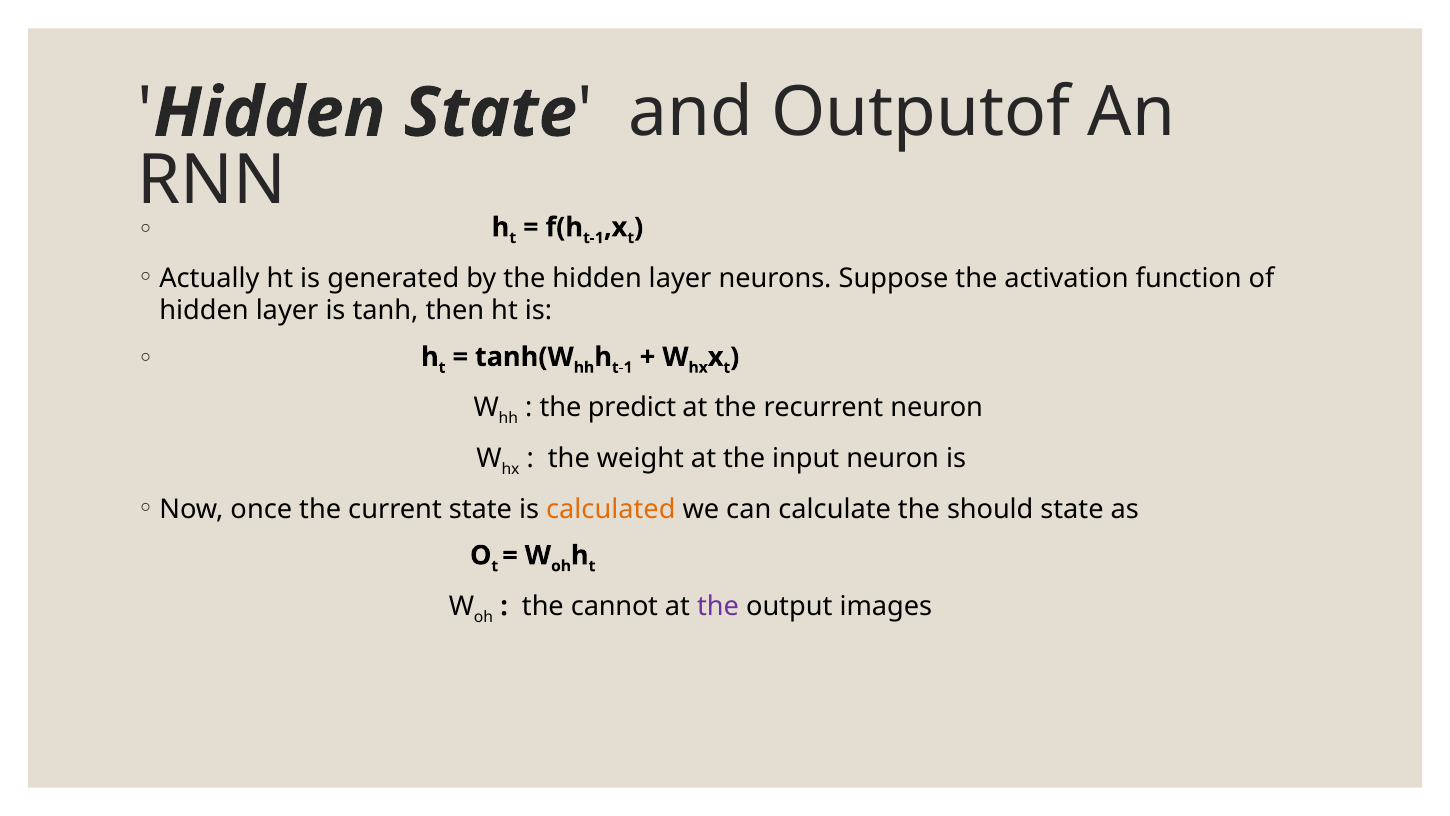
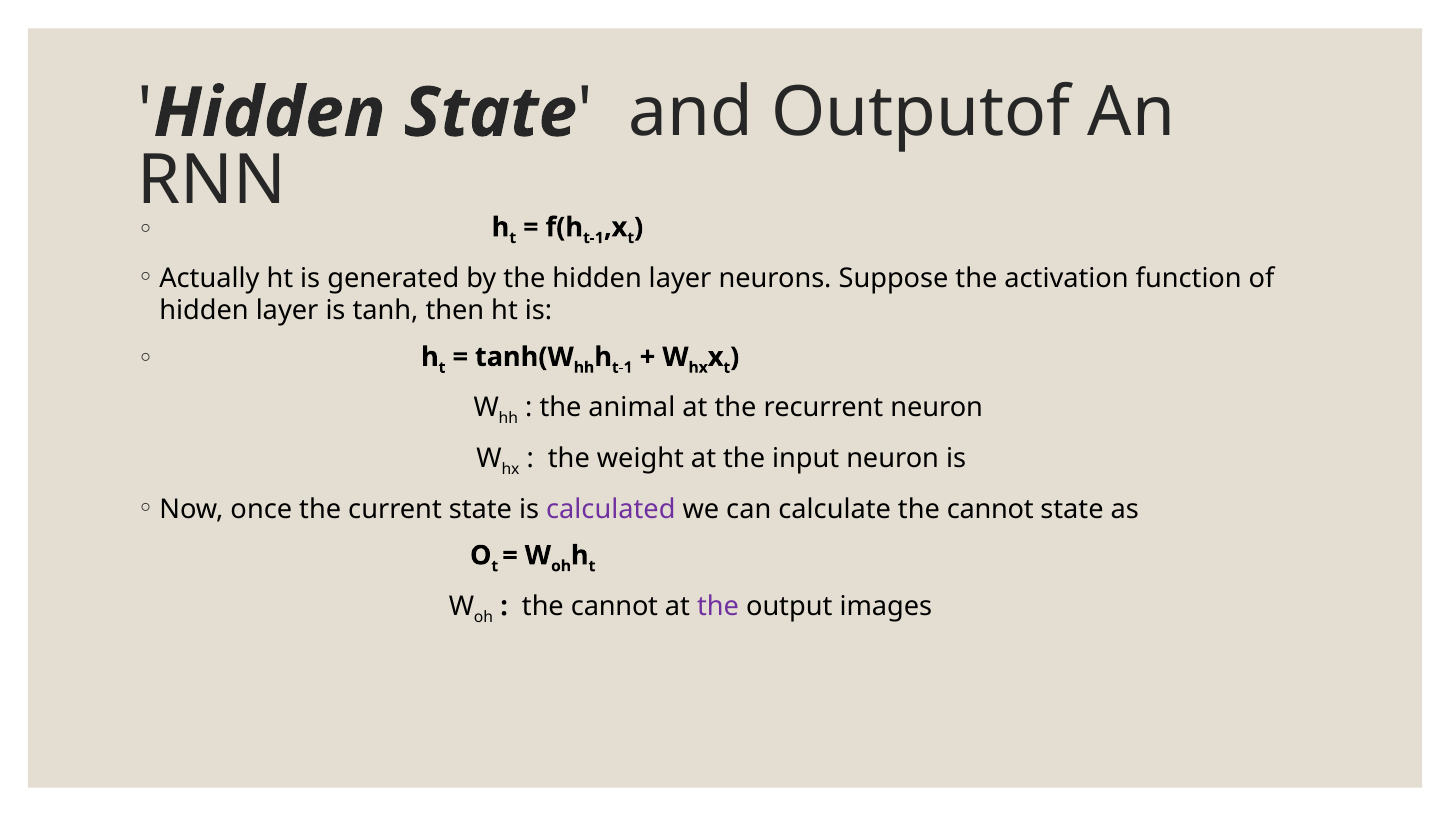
predict: predict -> animal
calculated colour: orange -> purple
calculate the should: should -> cannot
